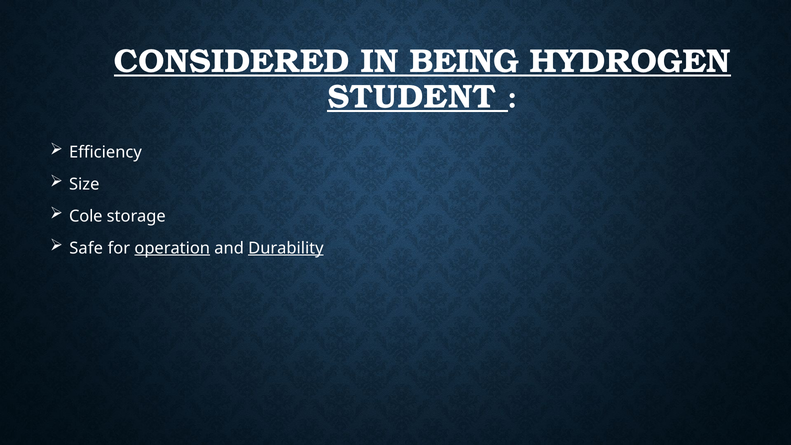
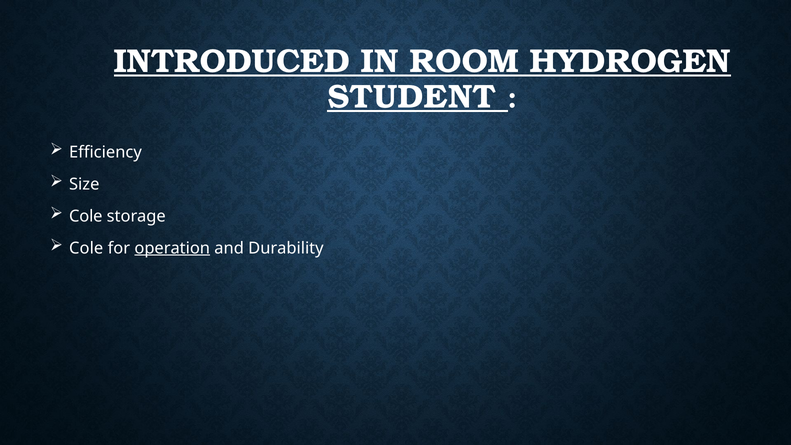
CONSIDERED: CONSIDERED -> INTRODUCED
BEING: BEING -> ROOM
Safe at (86, 248): Safe -> Cole
Durability underline: present -> none
